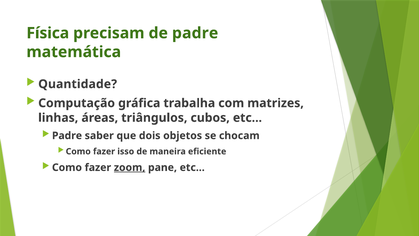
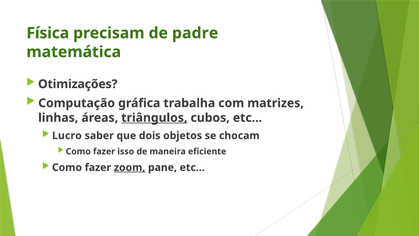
Quantidade: Quantidade -> Otimizações
triângulos underline: none -> present
Padre at (67, 135): Padre -> Lucro
